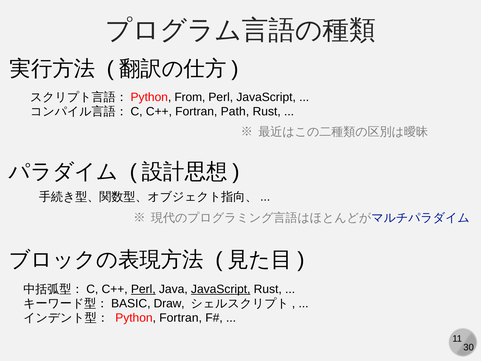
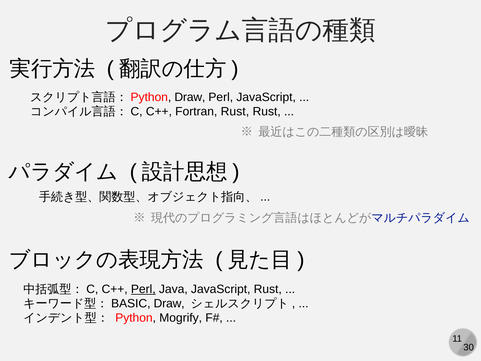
From at (190, 97): From -> Draw
Fortran Path: Path -> Rust
JavaScript at (221, 289) underline: present -> none
Python Fortran: Fortran -> Mogrify
